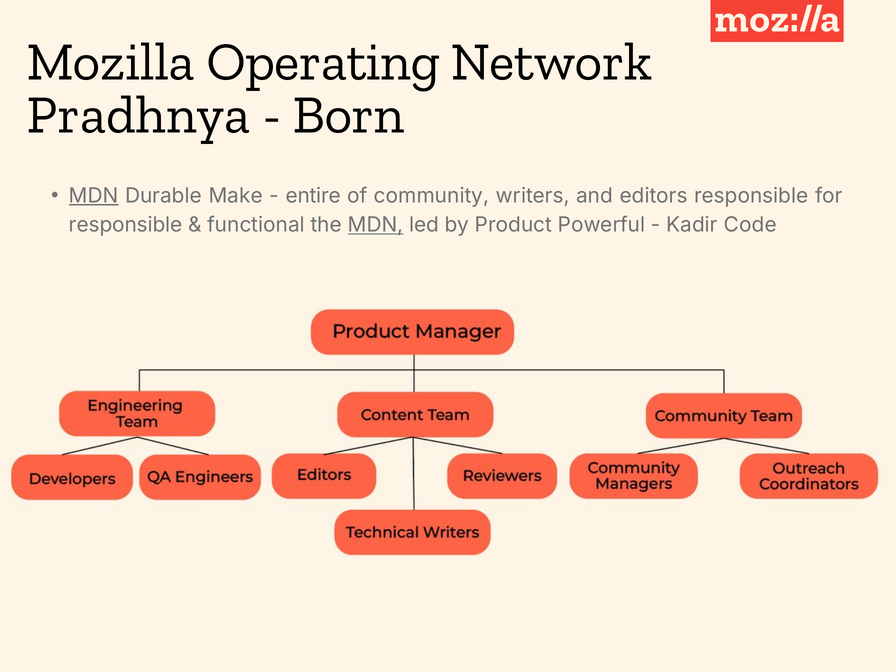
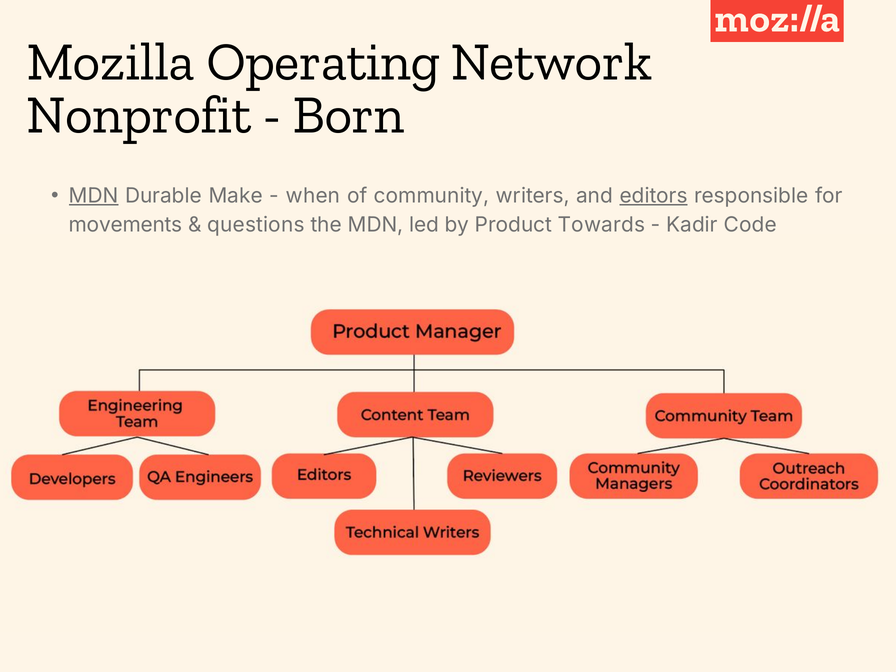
Pradhnya: Pradhnya -> Nonprofit
entire: entire -> when
editors underline: none -> present
responsible at (126, 225): responsible -> movements
functional: functional -> questions
MDN at (376, 225) underline: present -> none
Powerful: Powerful -> Towards
